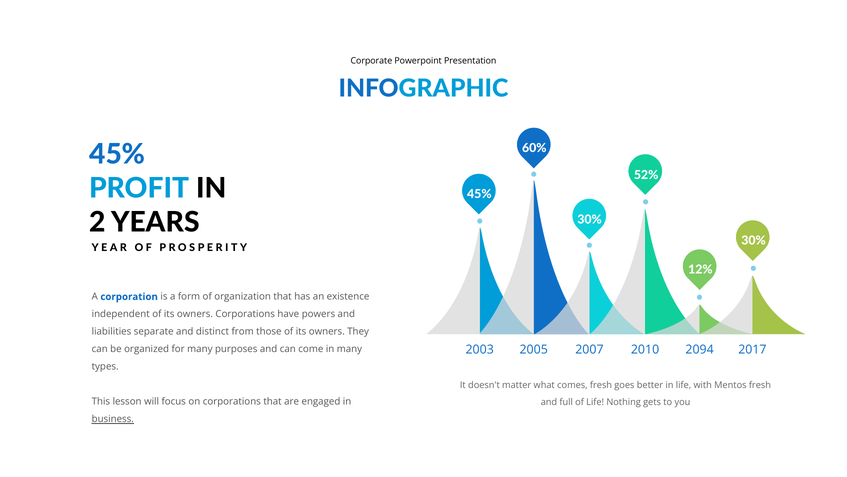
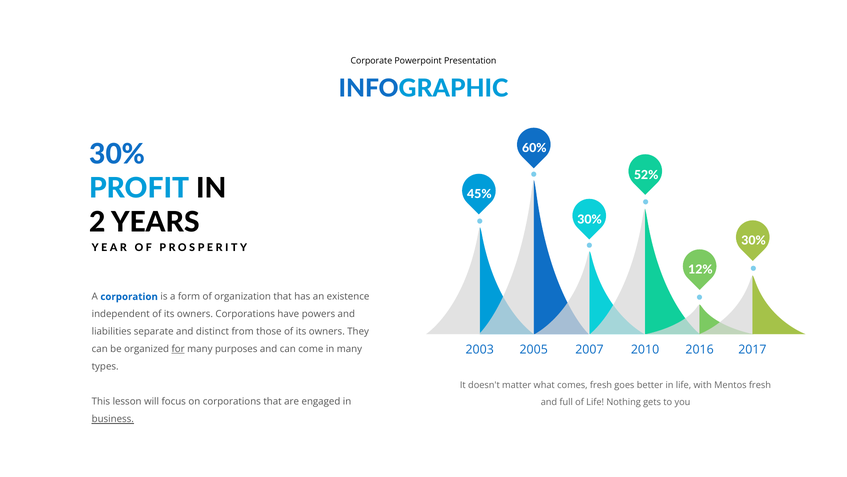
45% at (117, 154): 45% -> 30%
2094: 2094 -> 2016
for underline: none -> present
